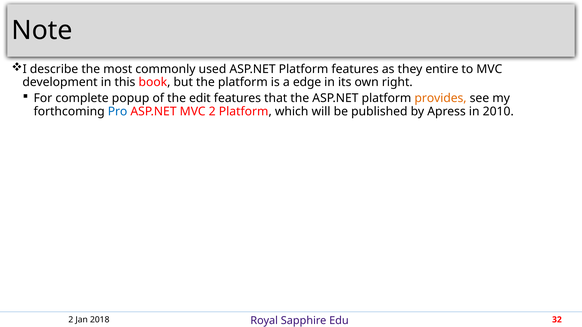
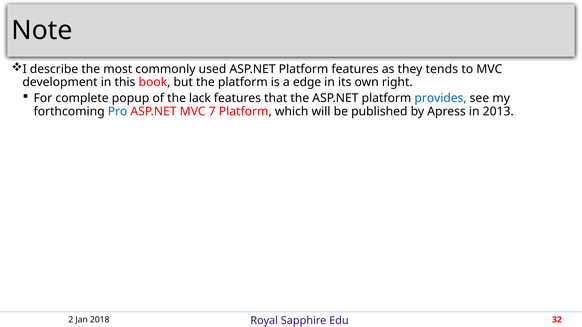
entire: entire -> tends
edit: edit -> lack
provides colour: orange -> blue
MVC 2: 2 -> 7
2010: 2010 -> 2013
